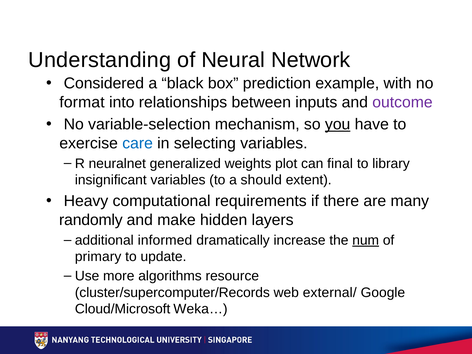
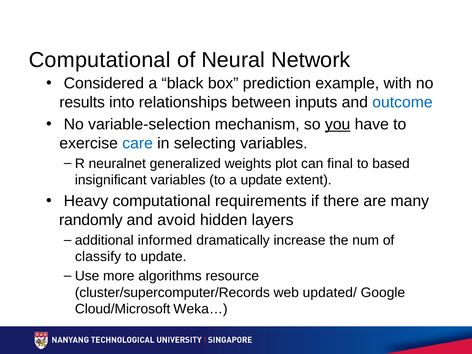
Understanding at (100, 60): Understanding -> Computational
format: format -> results
outcome colour: purple -> blue
library: library -> based
a should: should -> update
make: make -> avoid
num underline: present -> none
primary: primary -> classify
external/: external/ -> updated/
